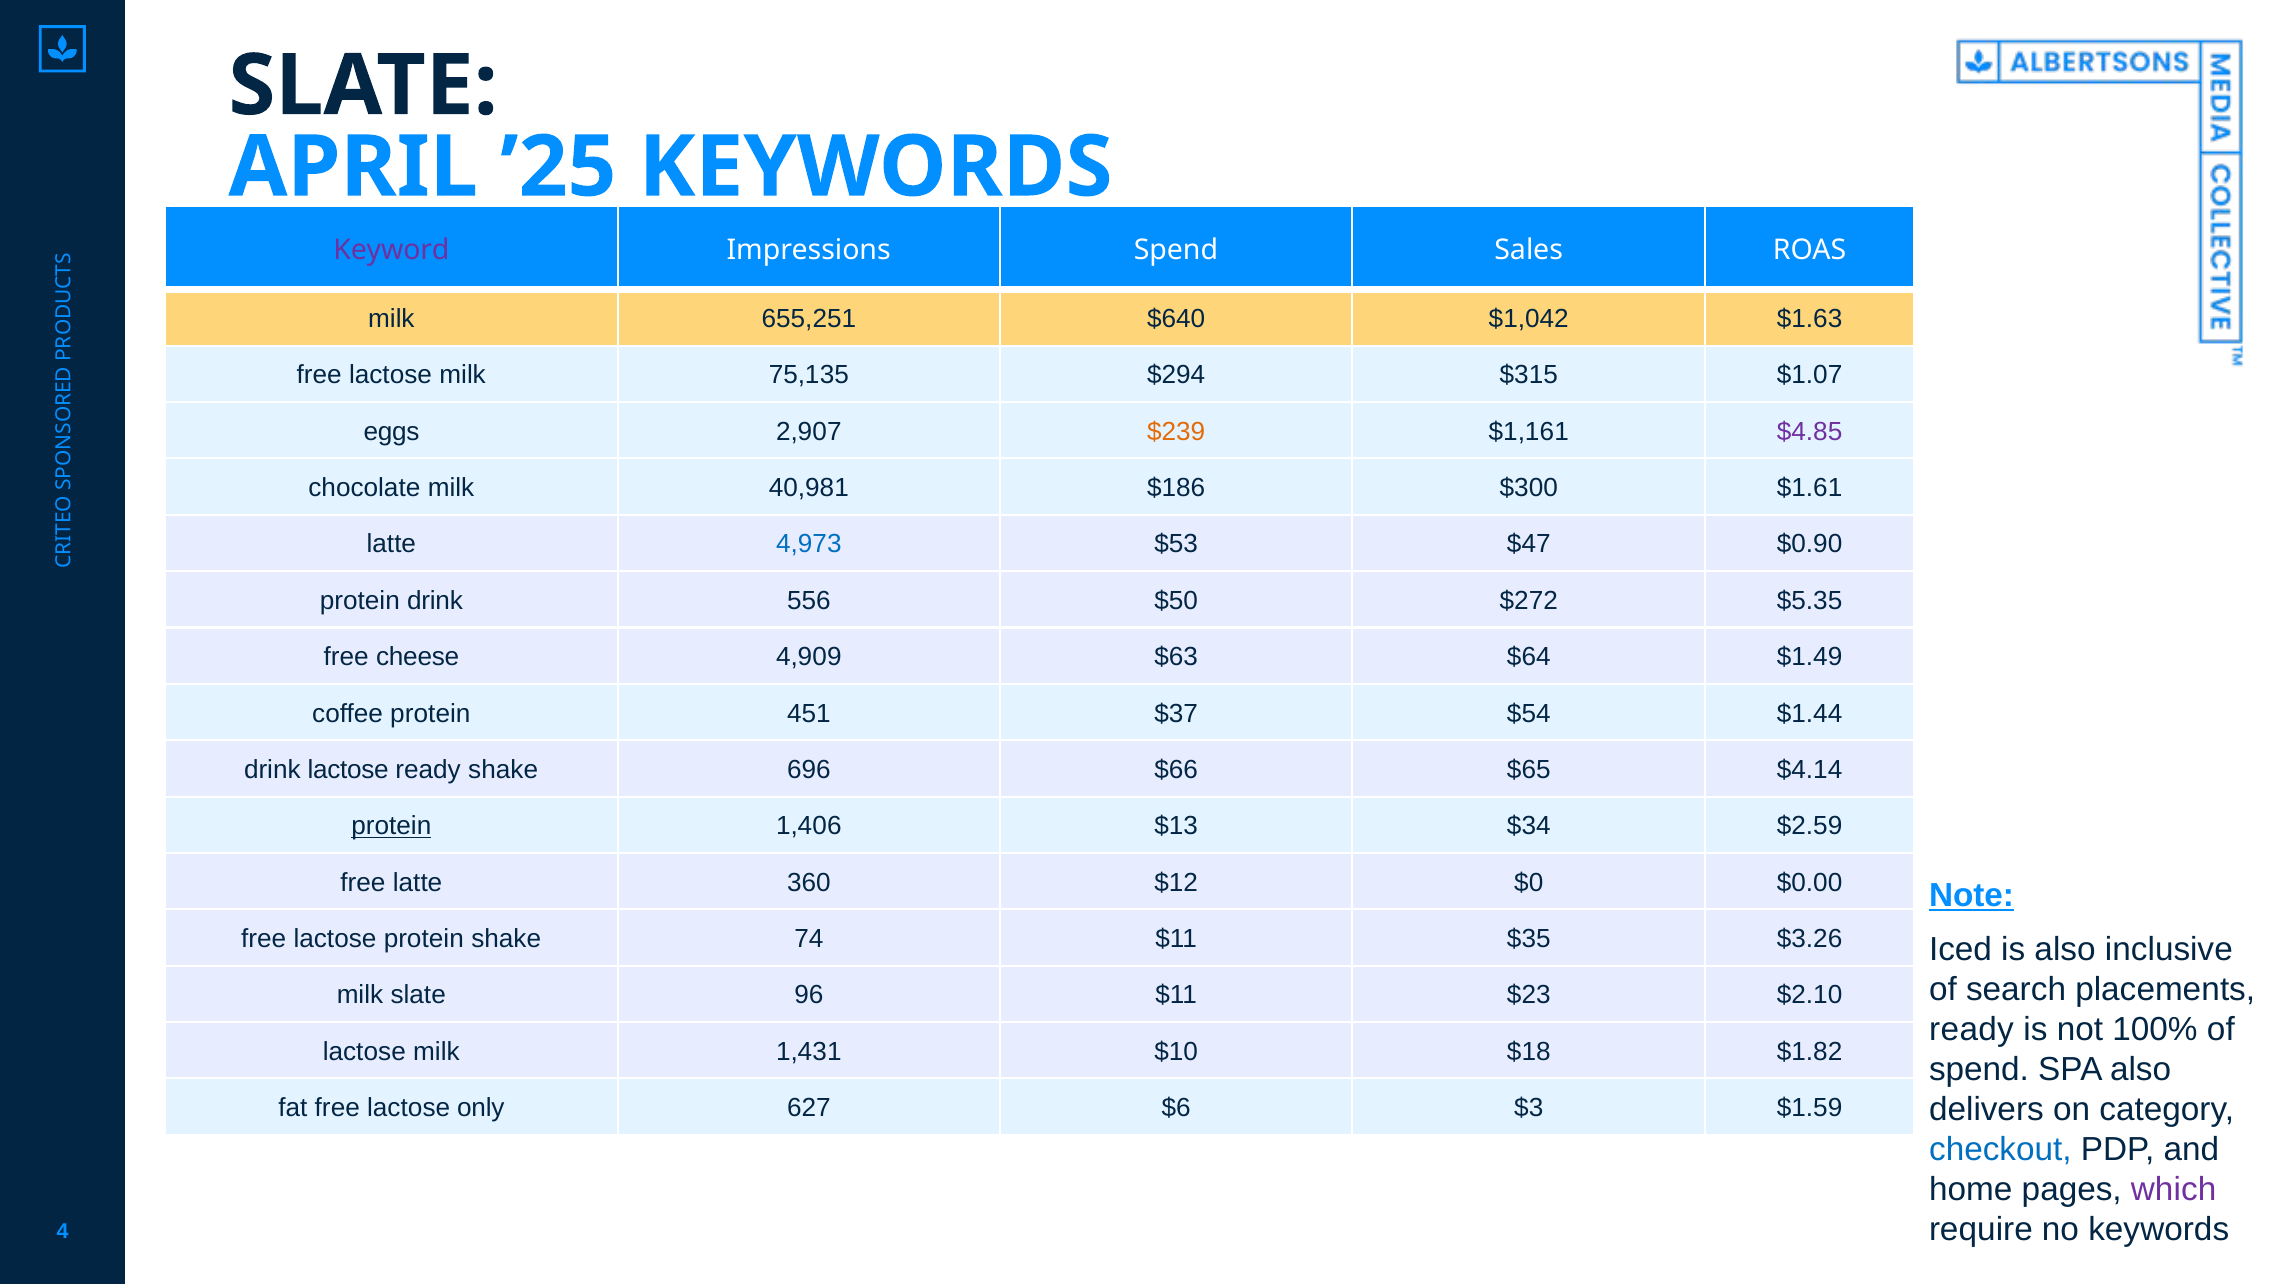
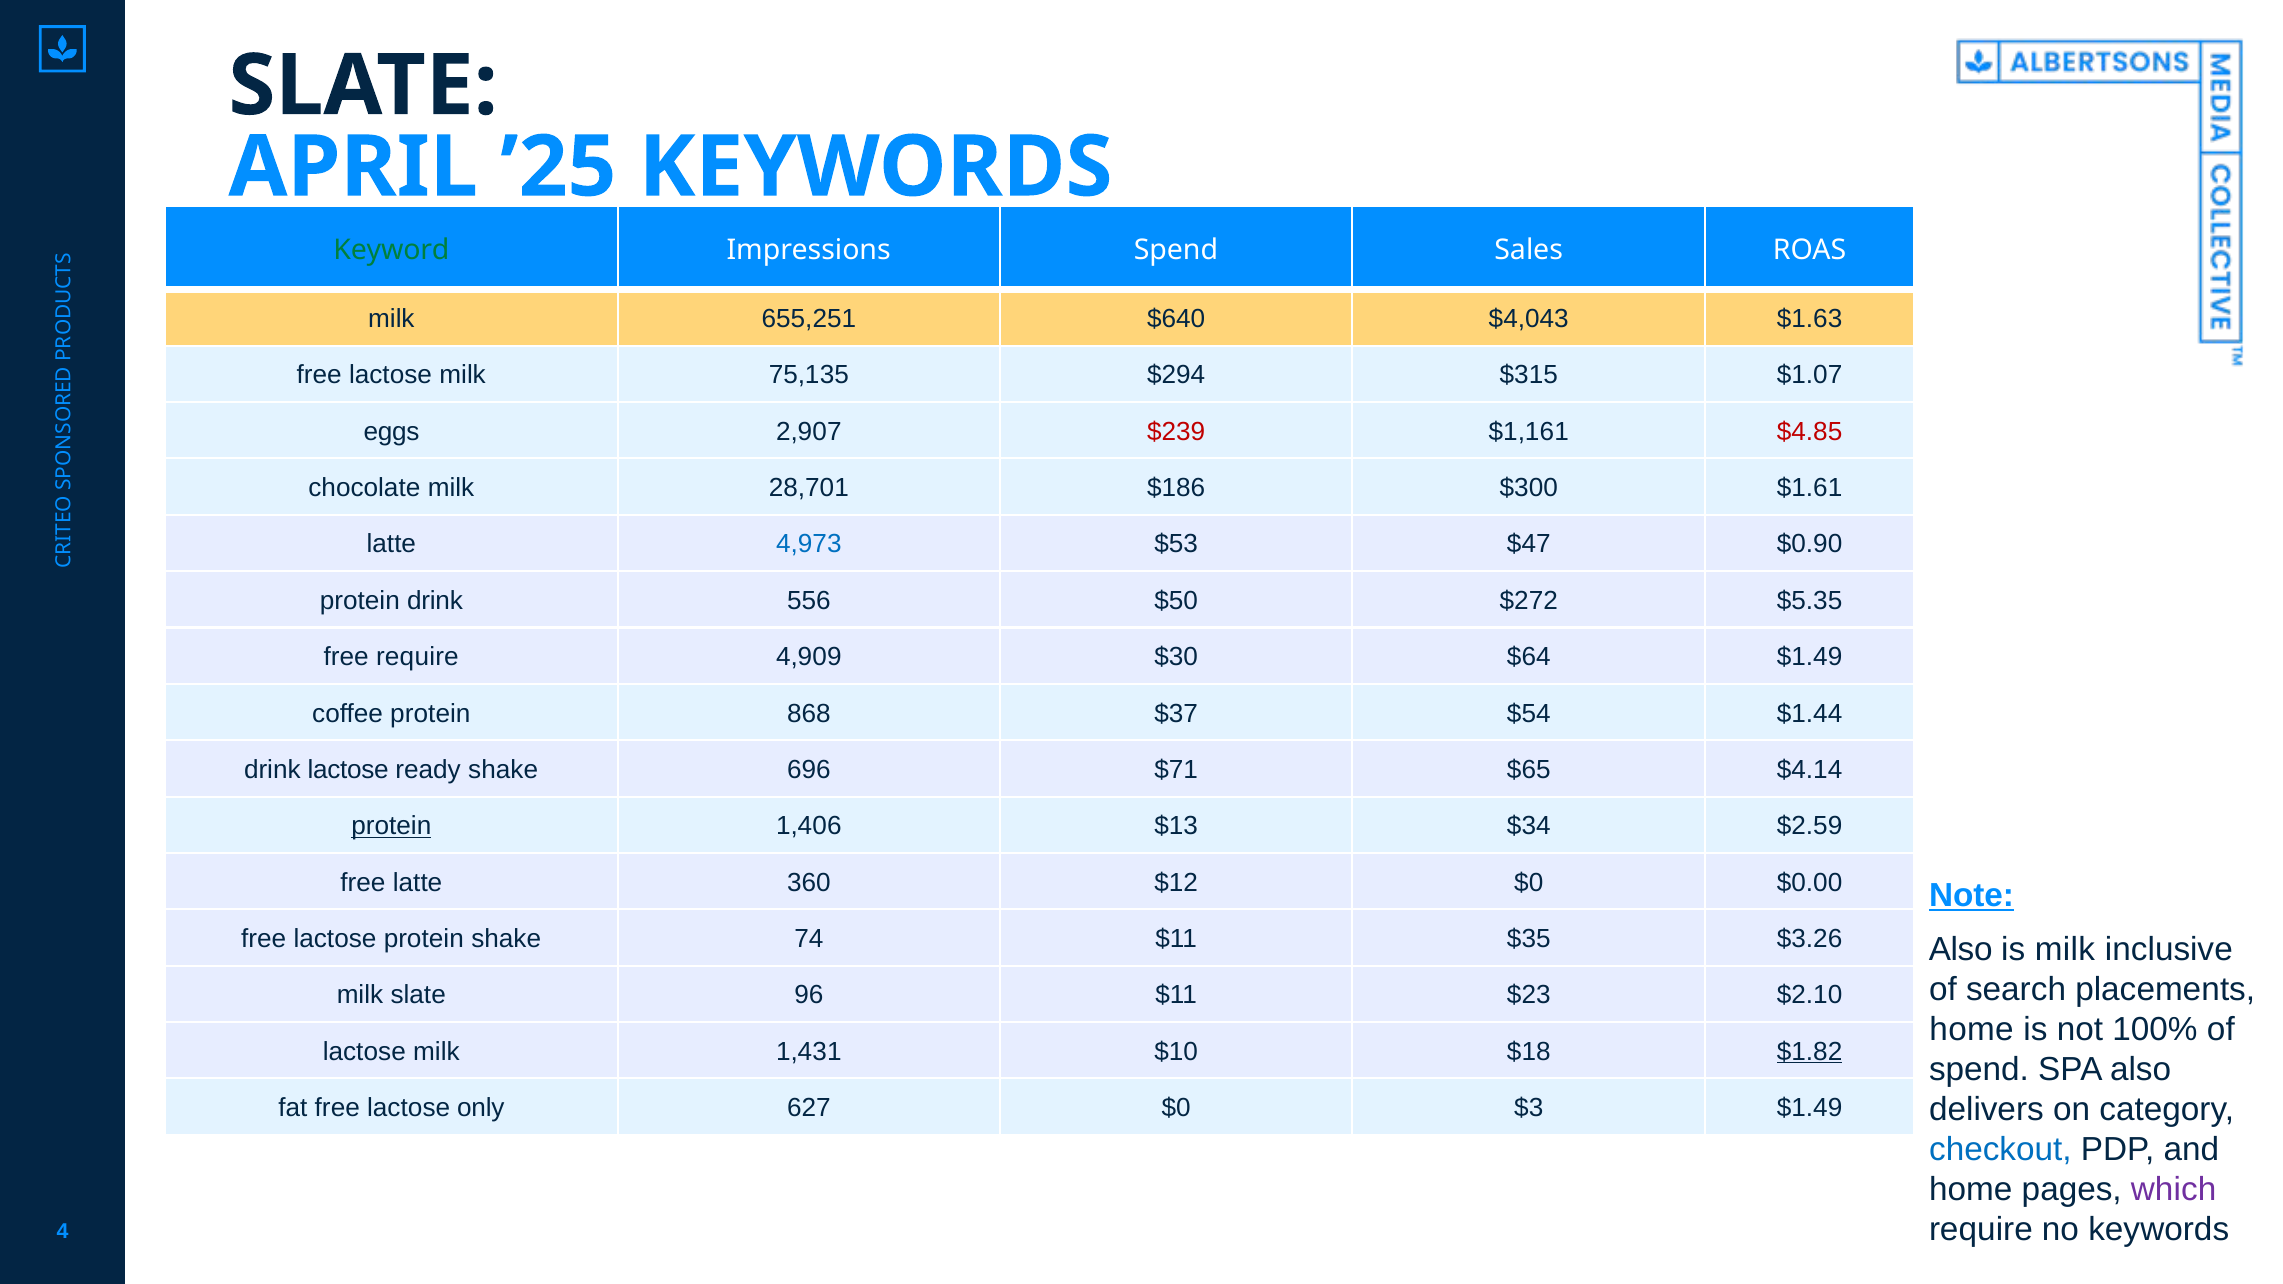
Keyword colour: purple -> green
$1,042: $1,042 -> $4,043
$239 colour: orange -> red
$4.85 colour: purple -> red
40,981: 40,981 -> 28,701
free cheese: cheese -> require
$63: $63 -> $30
451: 451 -> 868
$66: $66 -> $71
Iced at (1961, 950): Iced -> Also
is also: also -> milk
ready at (1972, 1029): ready -> home
$1.82 underline: none -> present
627 $6: $6 -> $0
$3 $1.59: $1.59 -> $1.49
